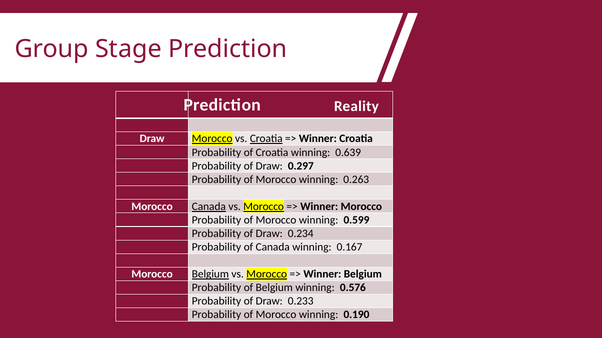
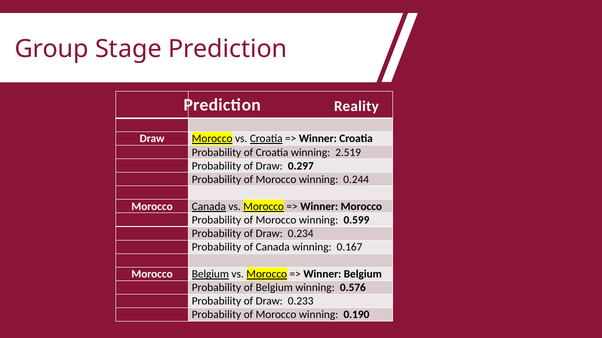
0.639: 0.639 -> 2.519
0.263: 0.263 -> 0.244
